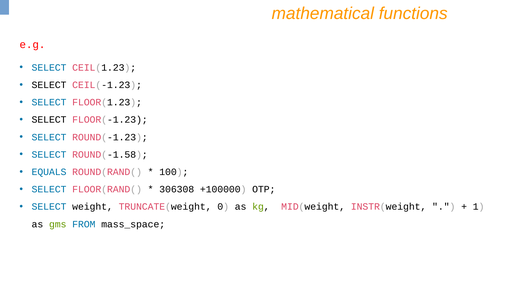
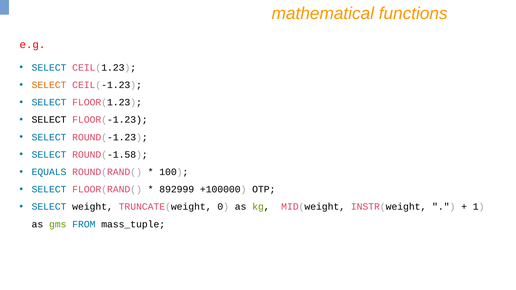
SELECT at (49, 85) colour: black -> orange
306308: 306308 -> 892999
mass_space: mass_space -> mass_tuple
